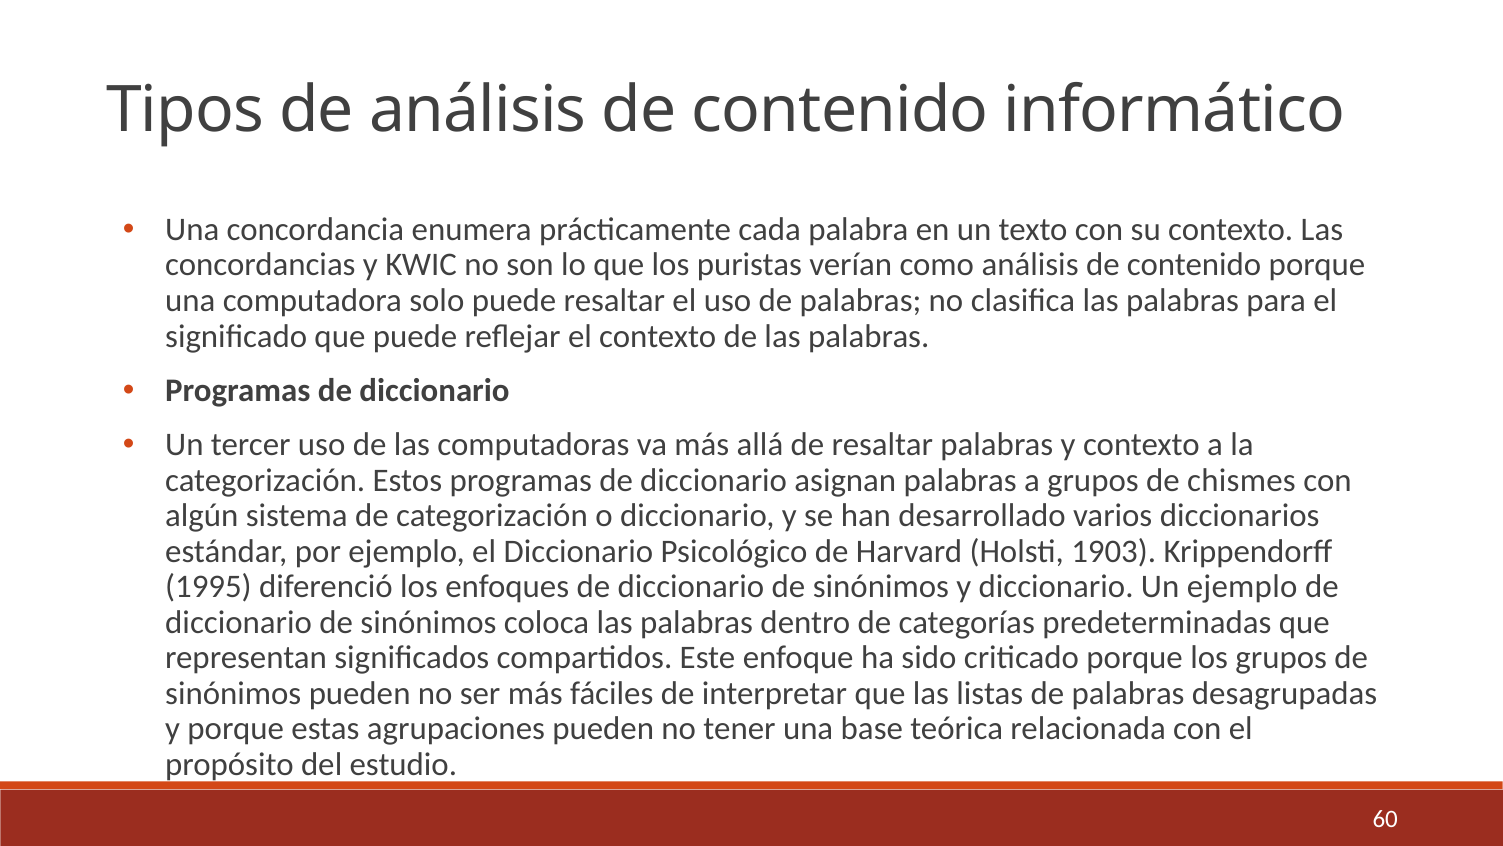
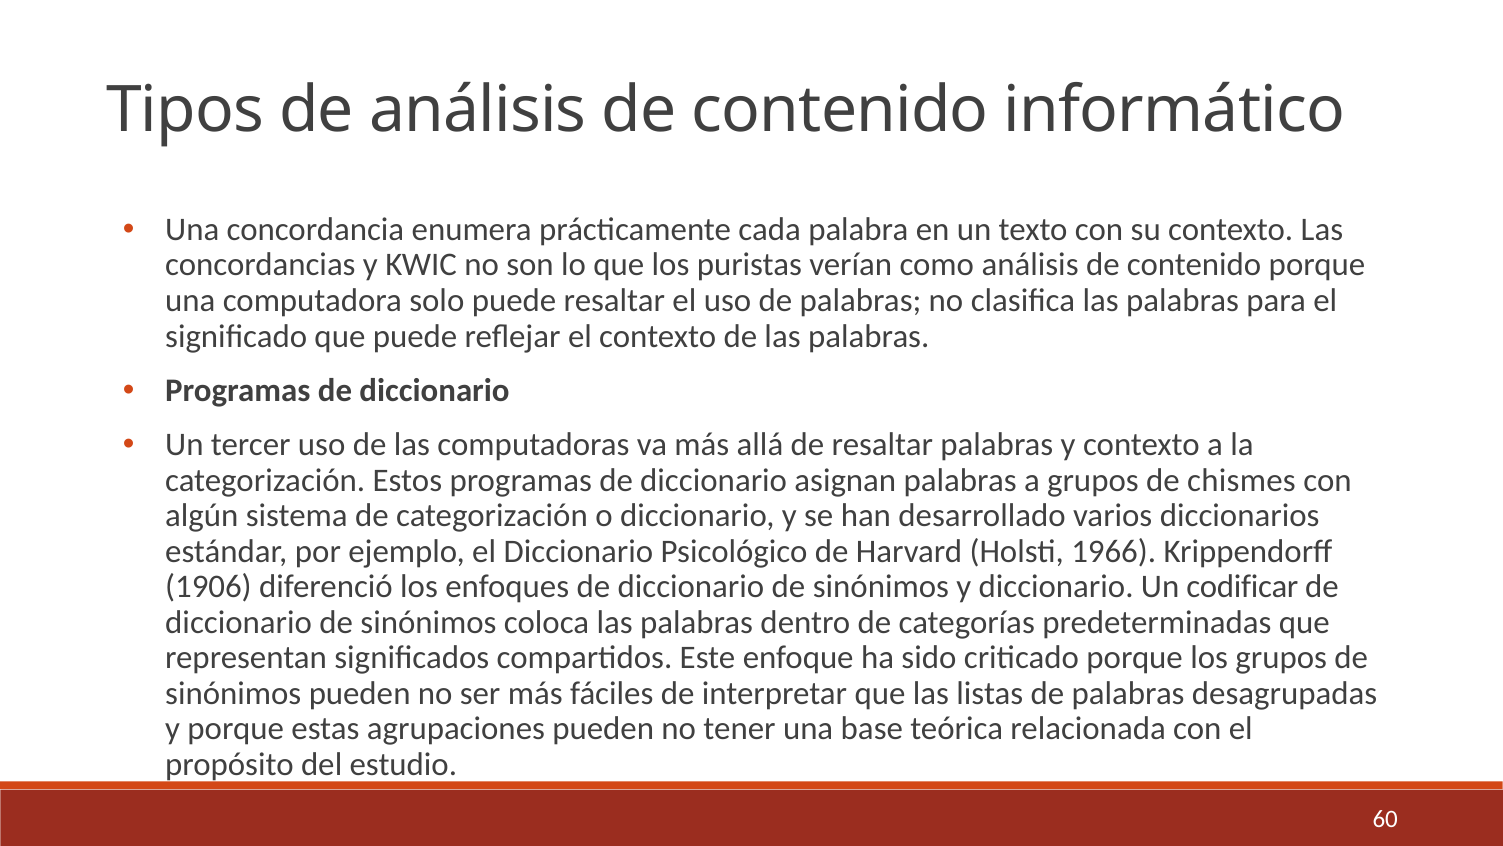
1903: 1903 -> 1966
1995: 1995 -> 1906
Un ejemplo: ejemplo -> codificar
